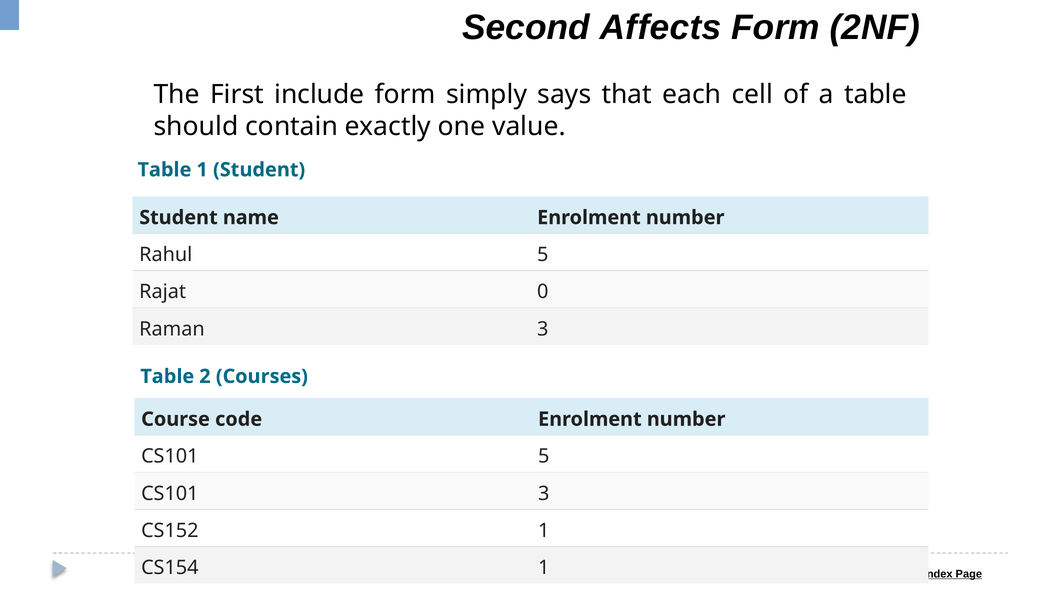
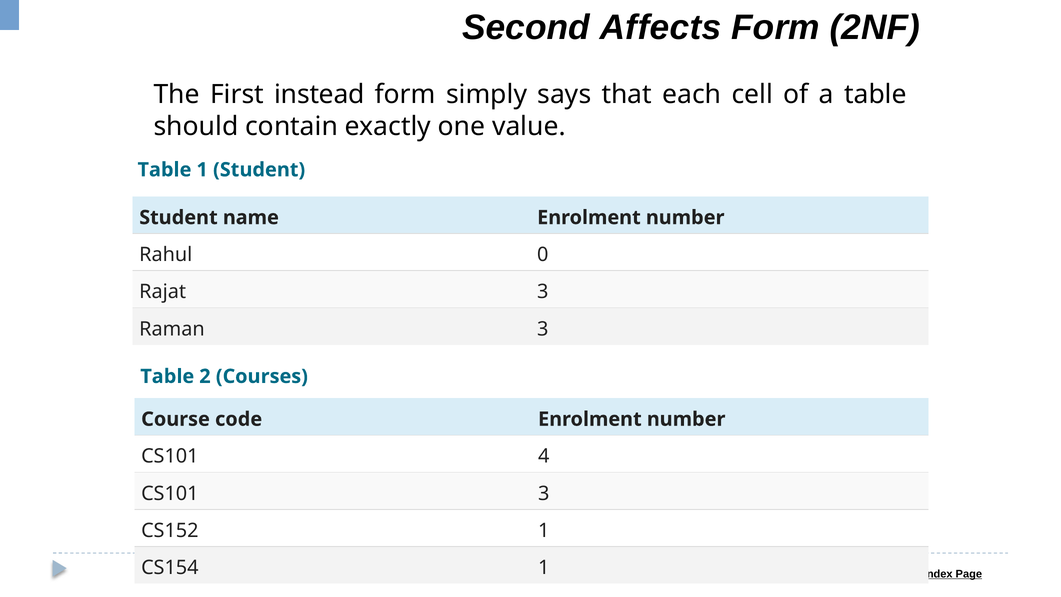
include: include -> instead
Rahul 5: 5 -> 0
Rajat 0: 0 -> 3
CS101 5: 5 -> 4
